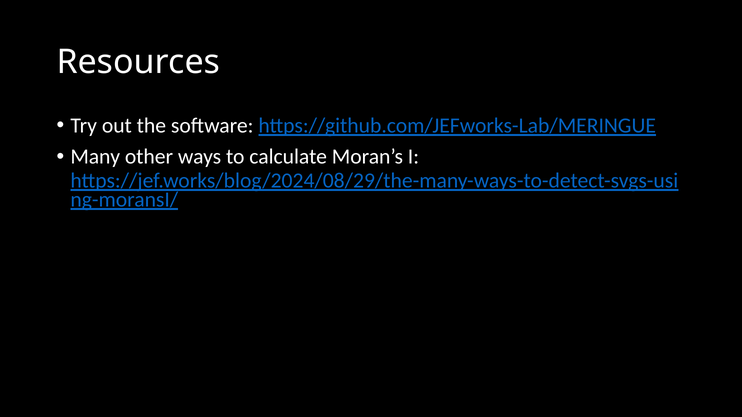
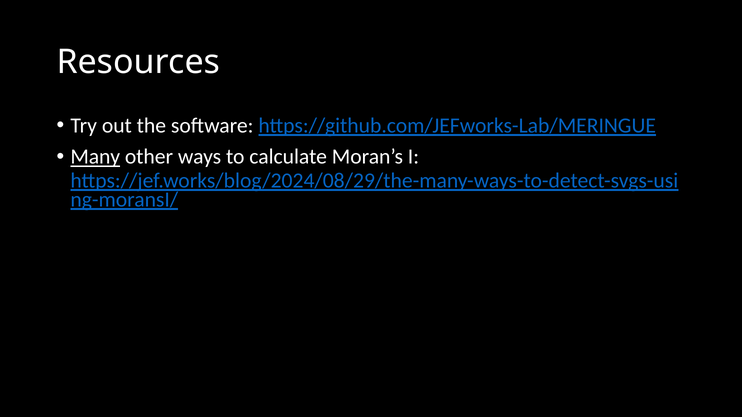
Many underline: none -> present
